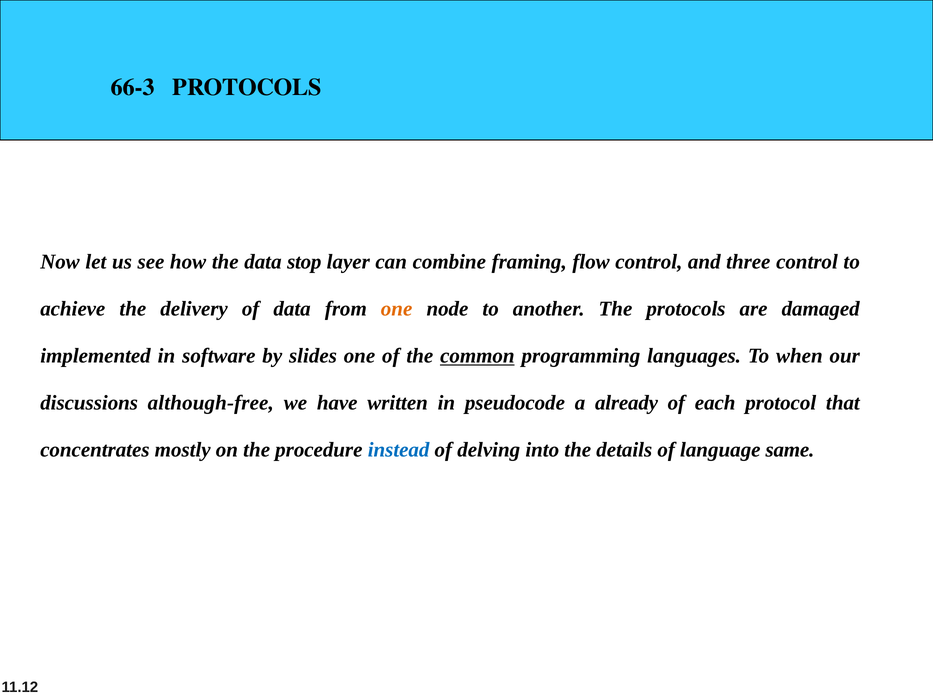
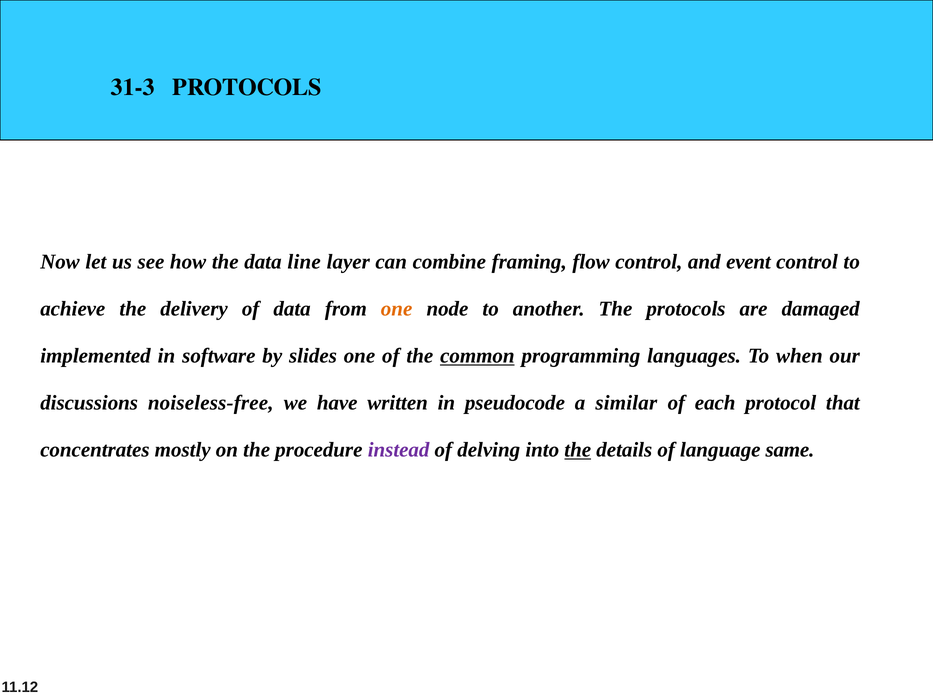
66-3: 66-3 -> 31-3
stop: stop -> line
three: three -> event
although-free: although-free -> noiseless-free
already: already -> similar
instead colour: blue -> purple
the at (578, 450) underline: none -> present
